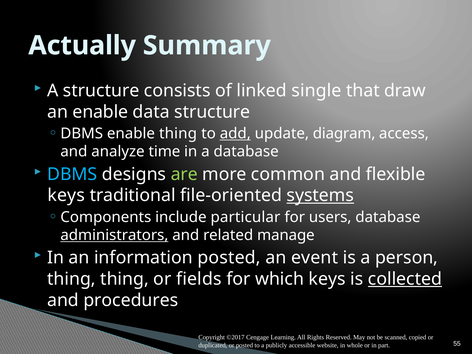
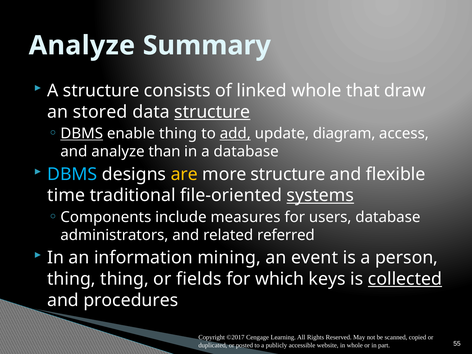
Actually at (82, 46): Actually -> Analyze
linked single: single -> whole
an enable: enable -> stored
structure at (212, 112) underline: none -> present
DBMS at (82, 134) underline: none -> present
time: time -> than
are colour: light green -> yellow
more common: common -> structure
keys at (66, 195): keys -> time
particular: particular -> measures
administrators underline: present -> none
manage: manage -> referred
information posted: posted -> mining
